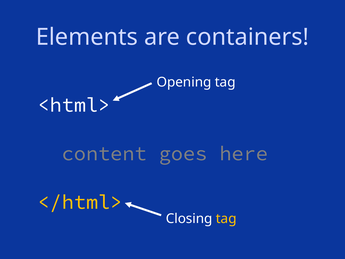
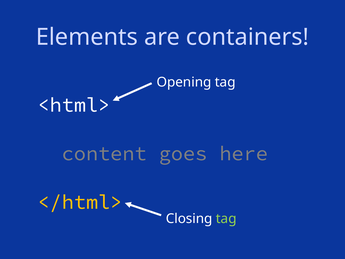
tag at (226, 218) colour: yellow -> light green
